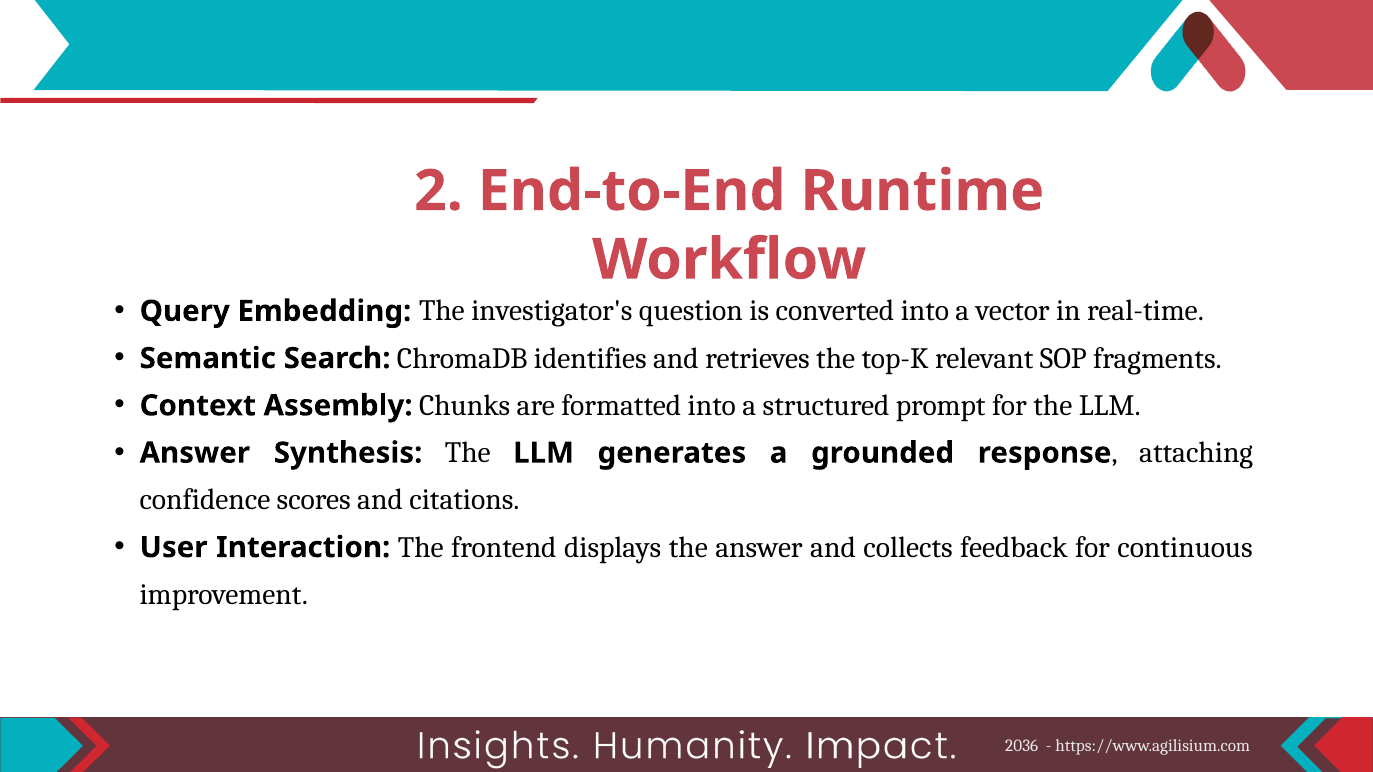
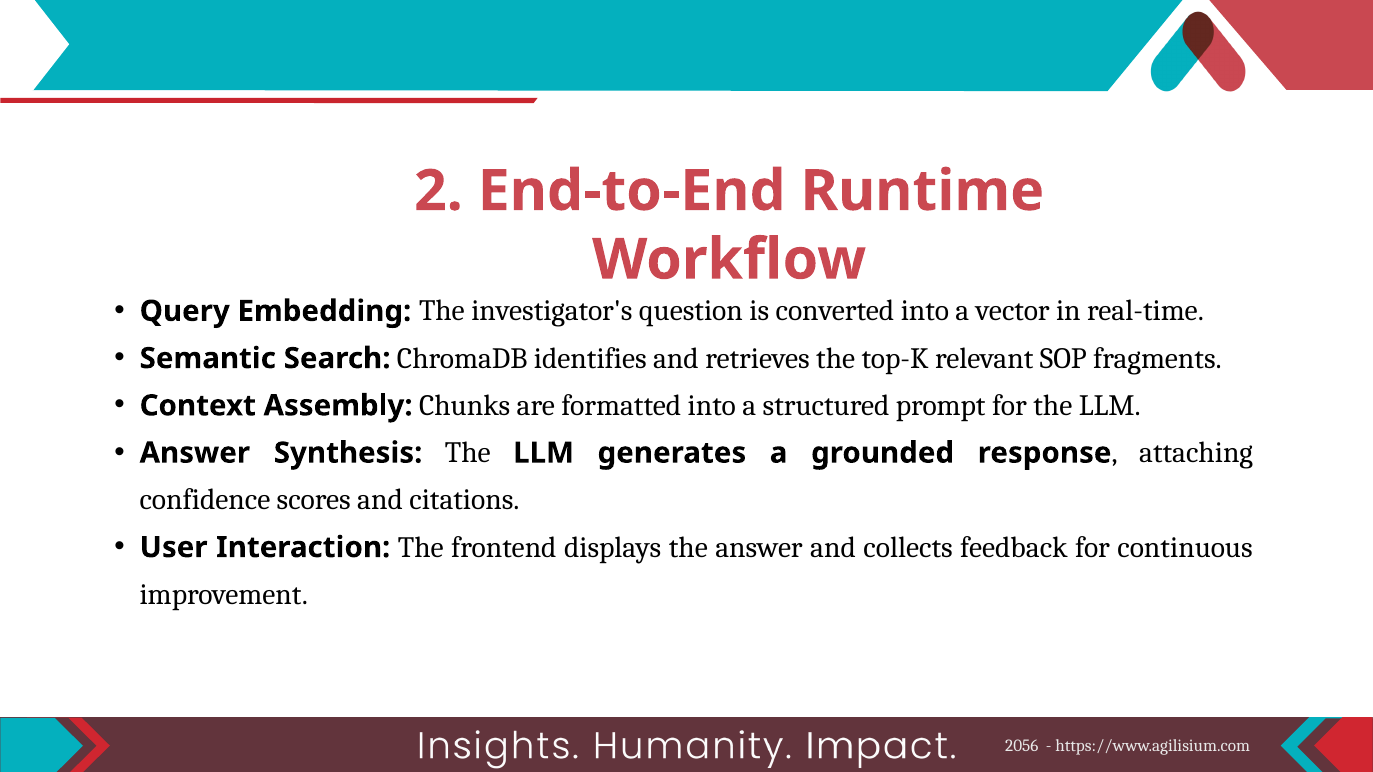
2036: 2036 -> 2056
